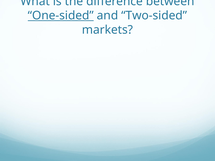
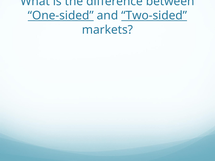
Two-sided underline: none -> present
